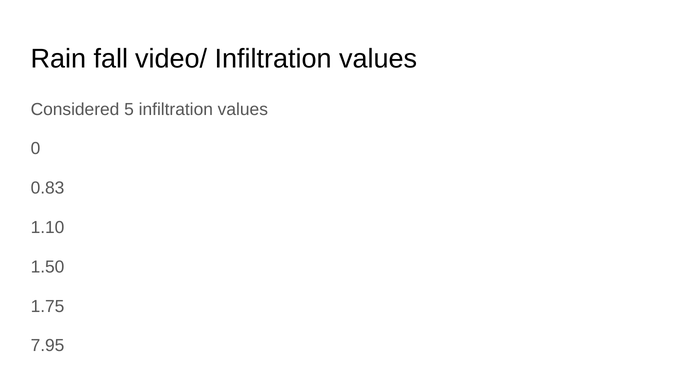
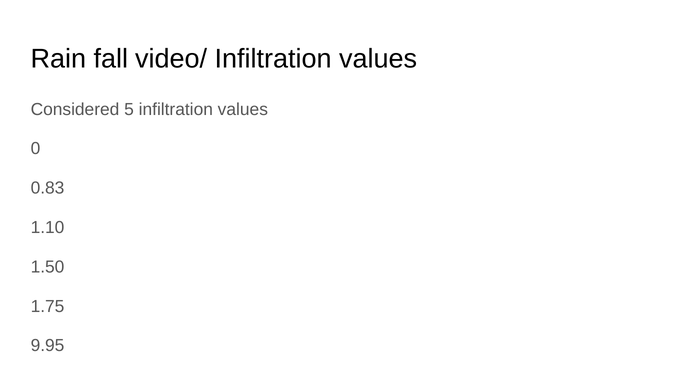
7.95: 7.95 -> 9.95
